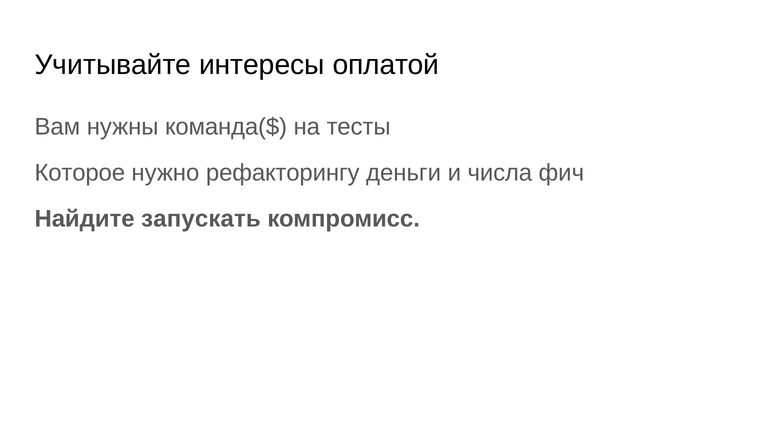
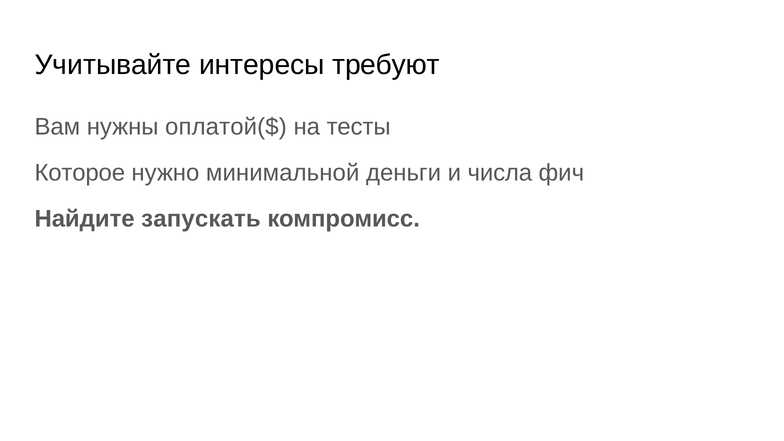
оплатой: оплатой -> требуют
команда($: команда($ -> оплатой($
рефакторингу: рефакторингу -> минимальной
